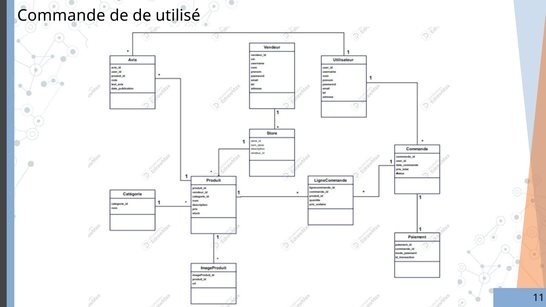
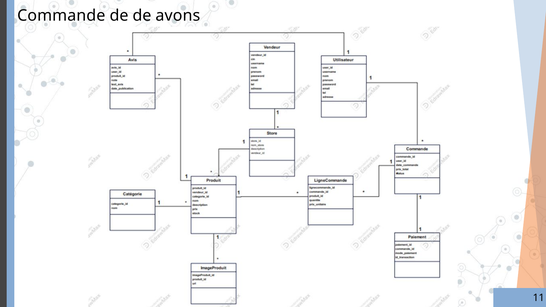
utilisé: utilisé -> avons
